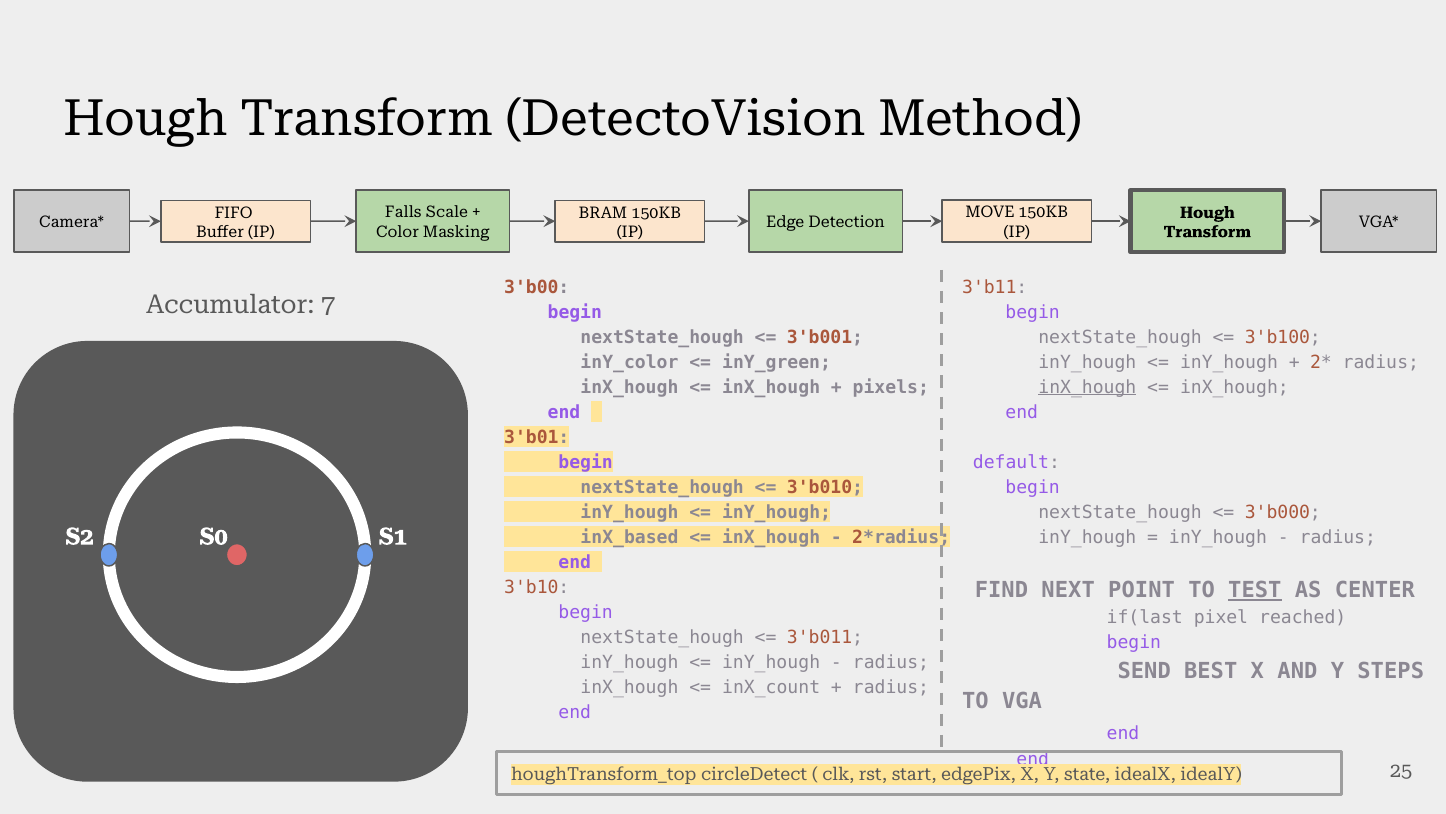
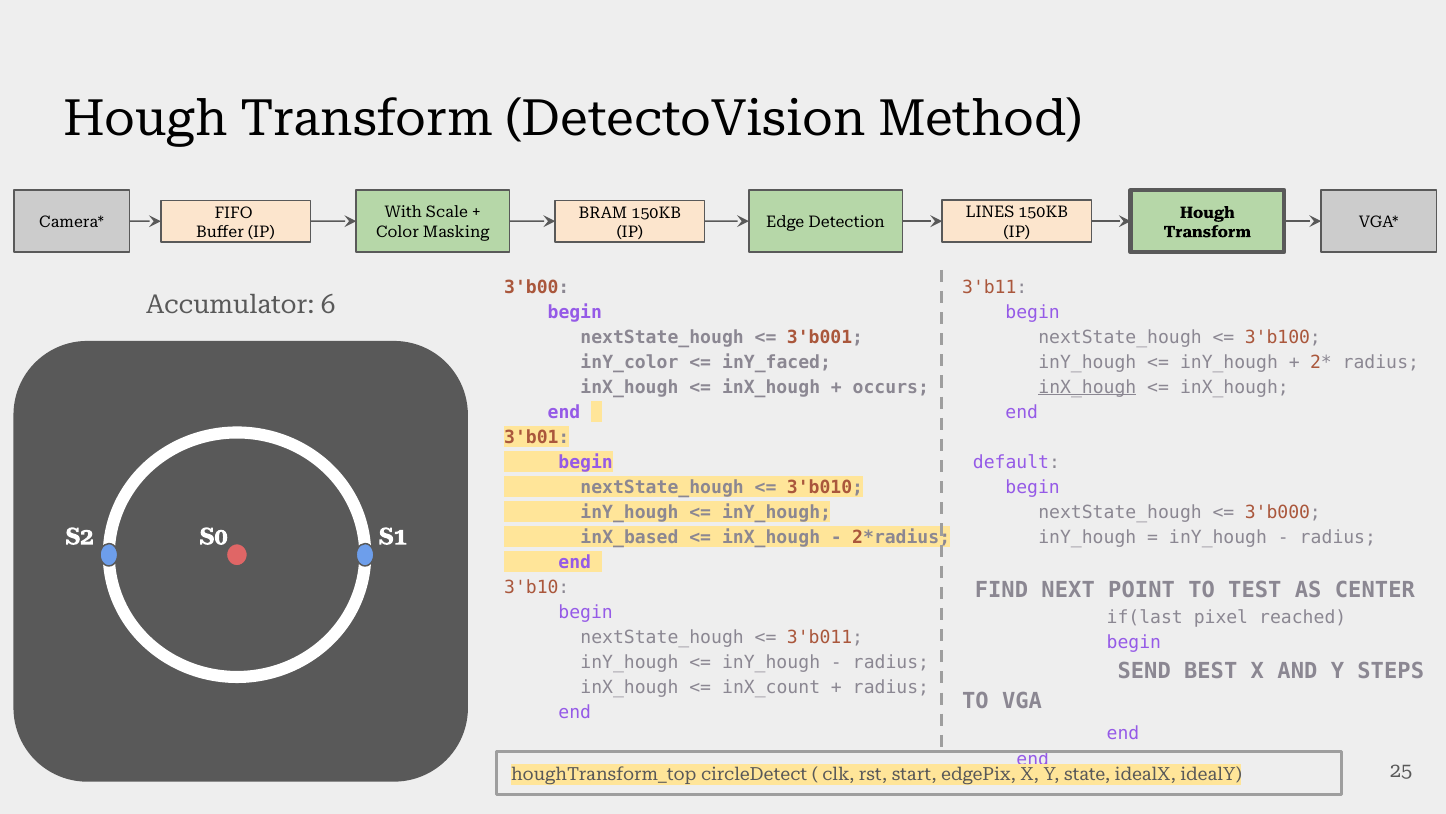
Falls: Falls -> With
MOVE: MOVE -> LINES
7: 7 -> 6
inY_green: inY_green -> inY_faced
pixels: pixels -> occurs
TEST underline: present -> none
